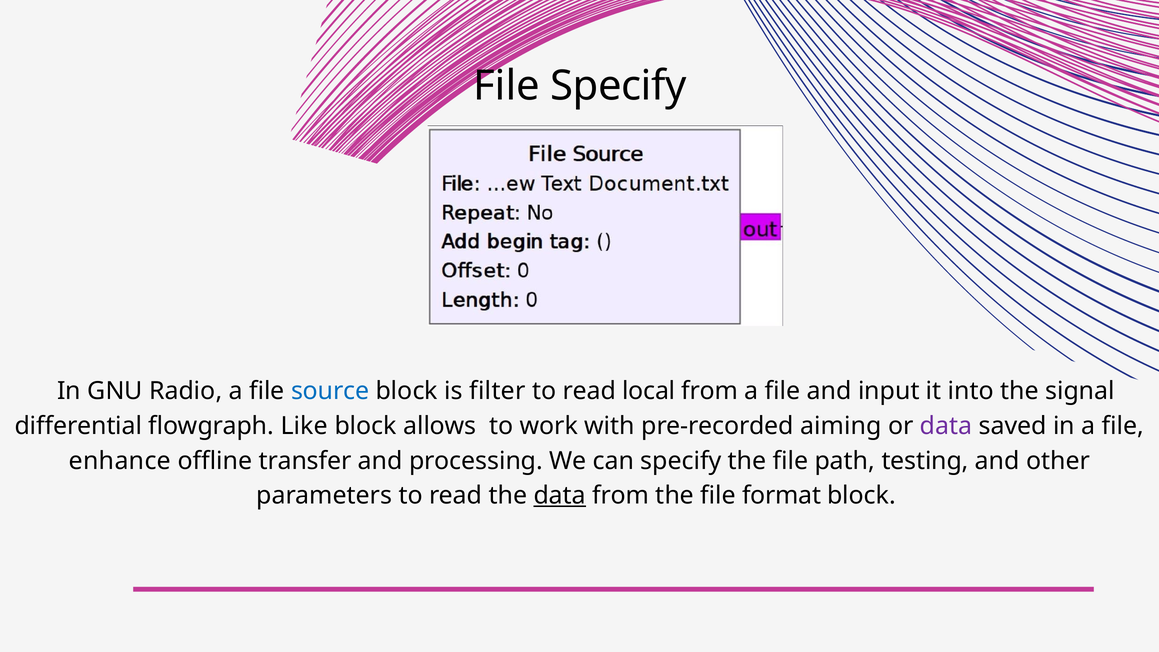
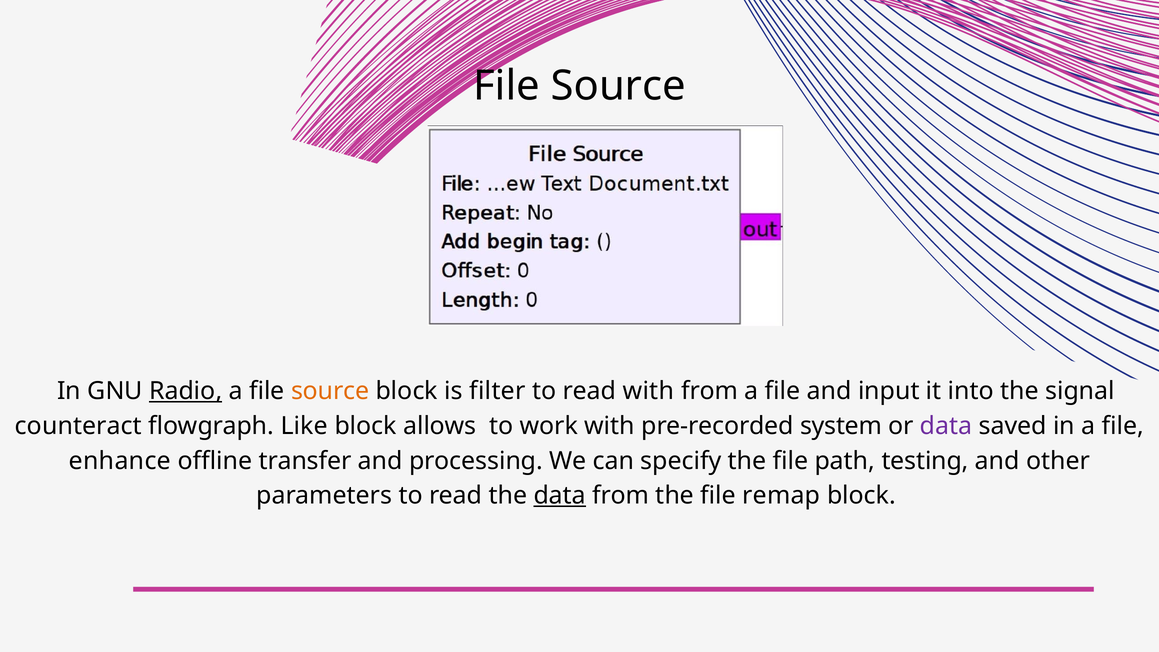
Specify at (618, 86): Specify -> Source
Radio underline: none -> present
source at (330, 391) colour: blue -> orange
read local: local -> with
differential: differential -> counteract
aiming: aiming -> system
format: format -> remap
